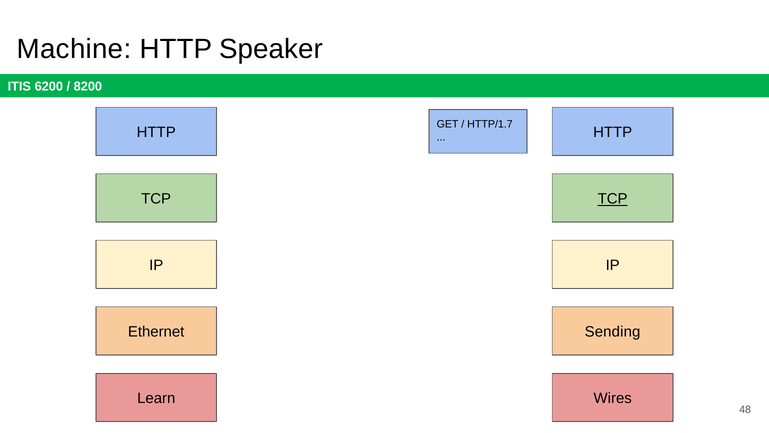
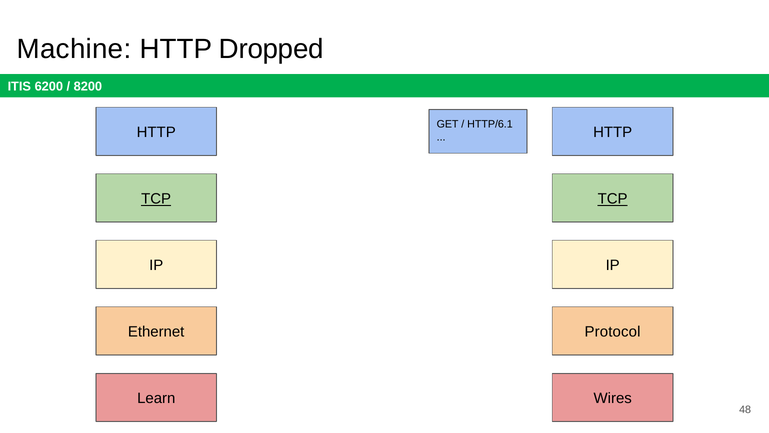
Speaker: Speaker -> Dropped
HTTP/1.7: HTTP/1.7 -> HTTP/6.1
TCP at (156, 199) underline: none -> present
Sending: Sending -> Protocol
